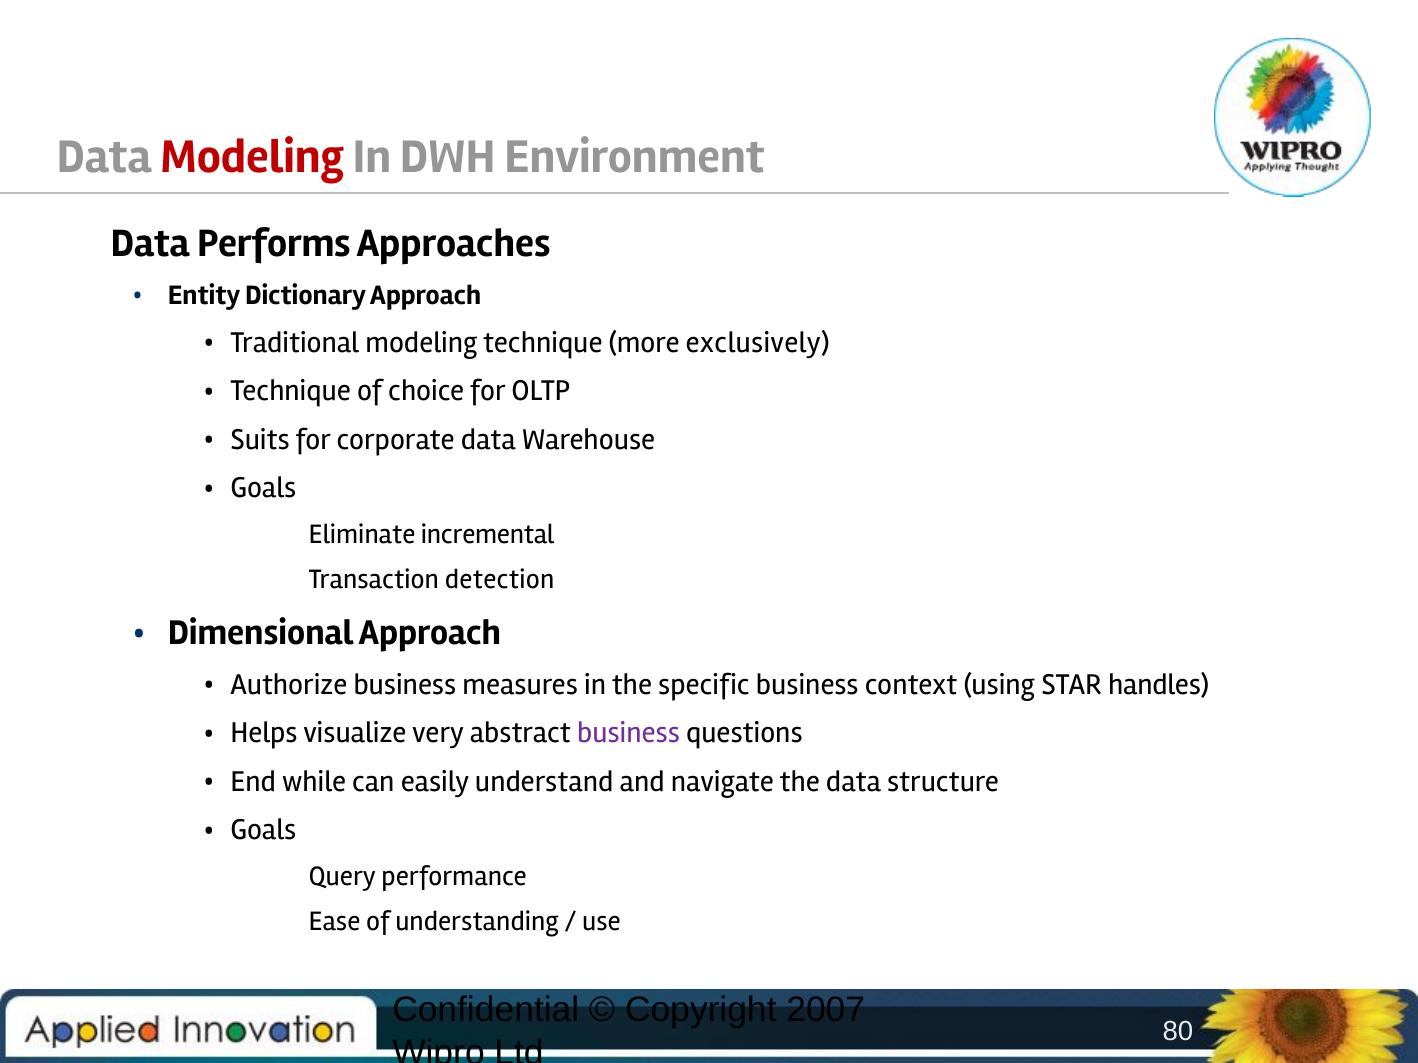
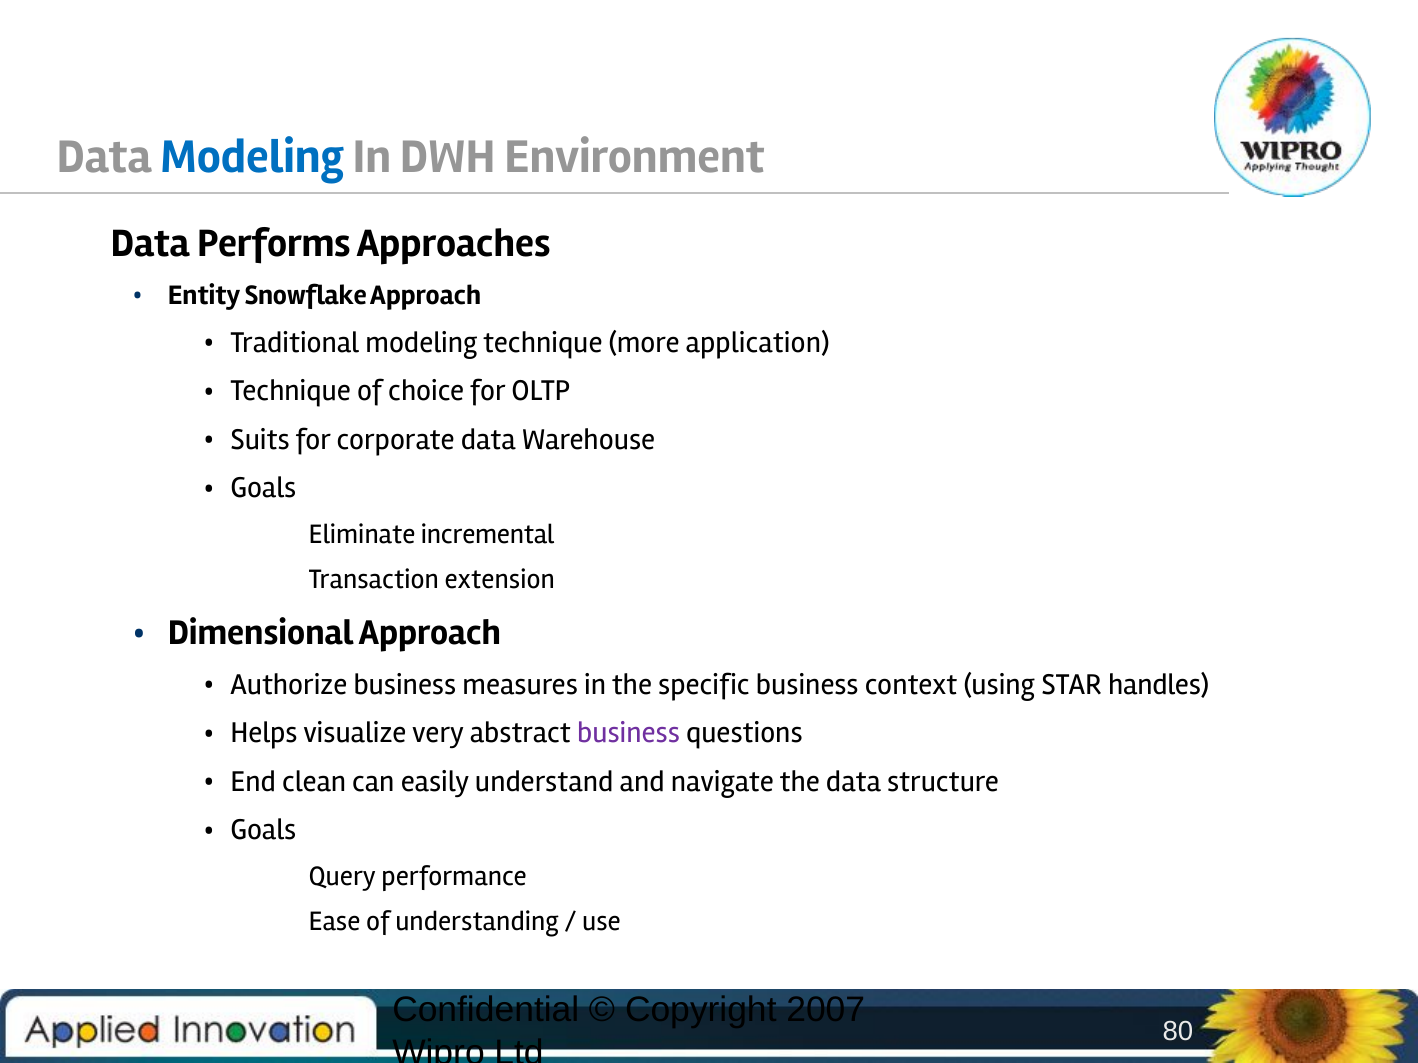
Modeling at (252, 157) colour: red -> blue
Dictionary: Dictionary -> Snowflake
exclusively: exclusively -> application
detection: detection -> extension
while: while -> clean
